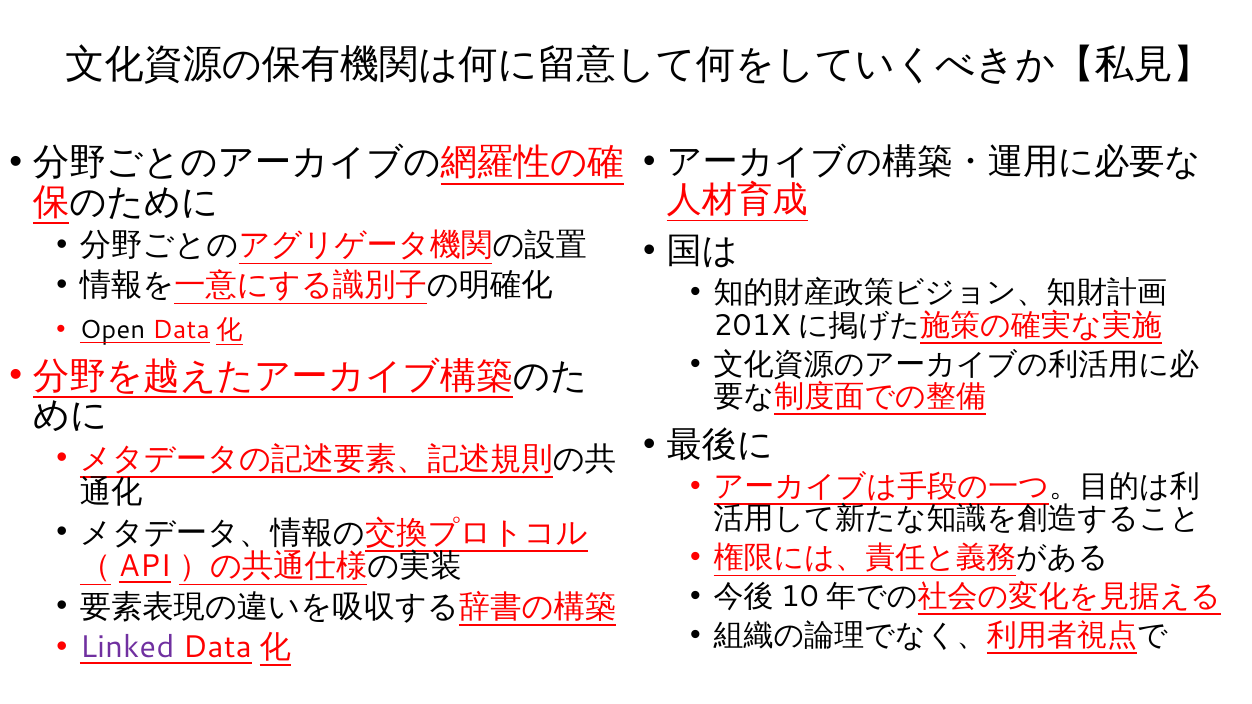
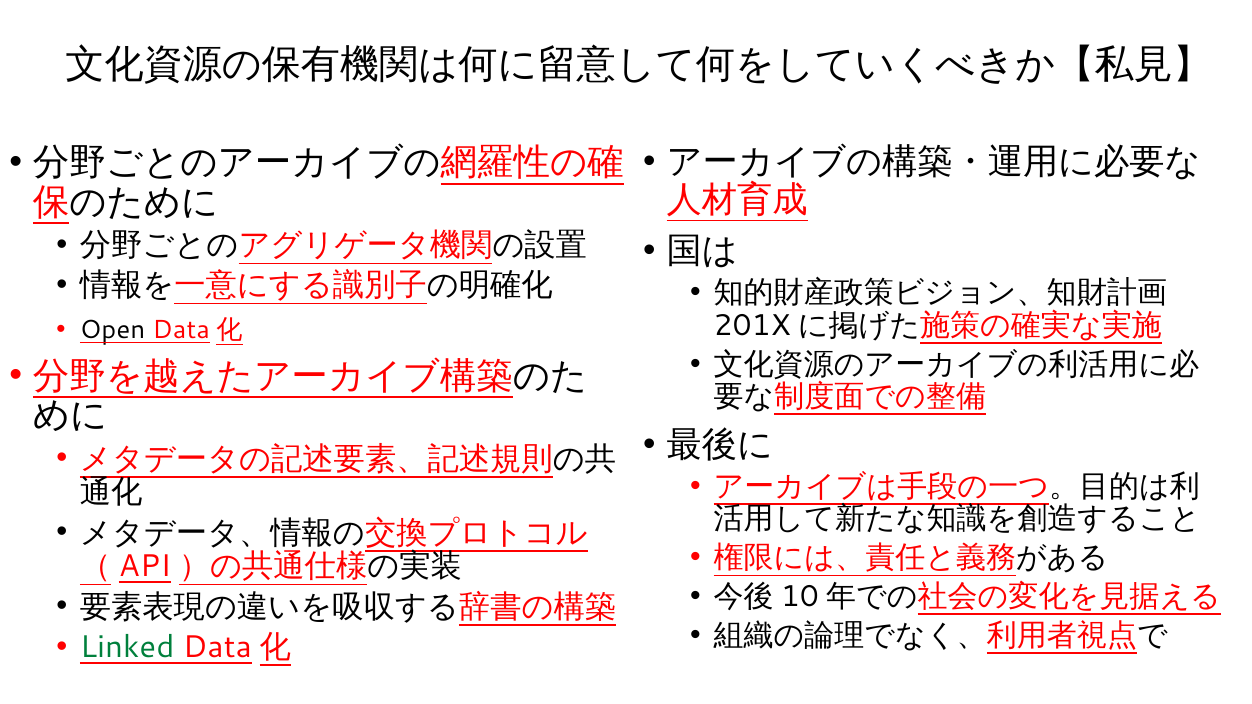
Linked colour: purple -> green
